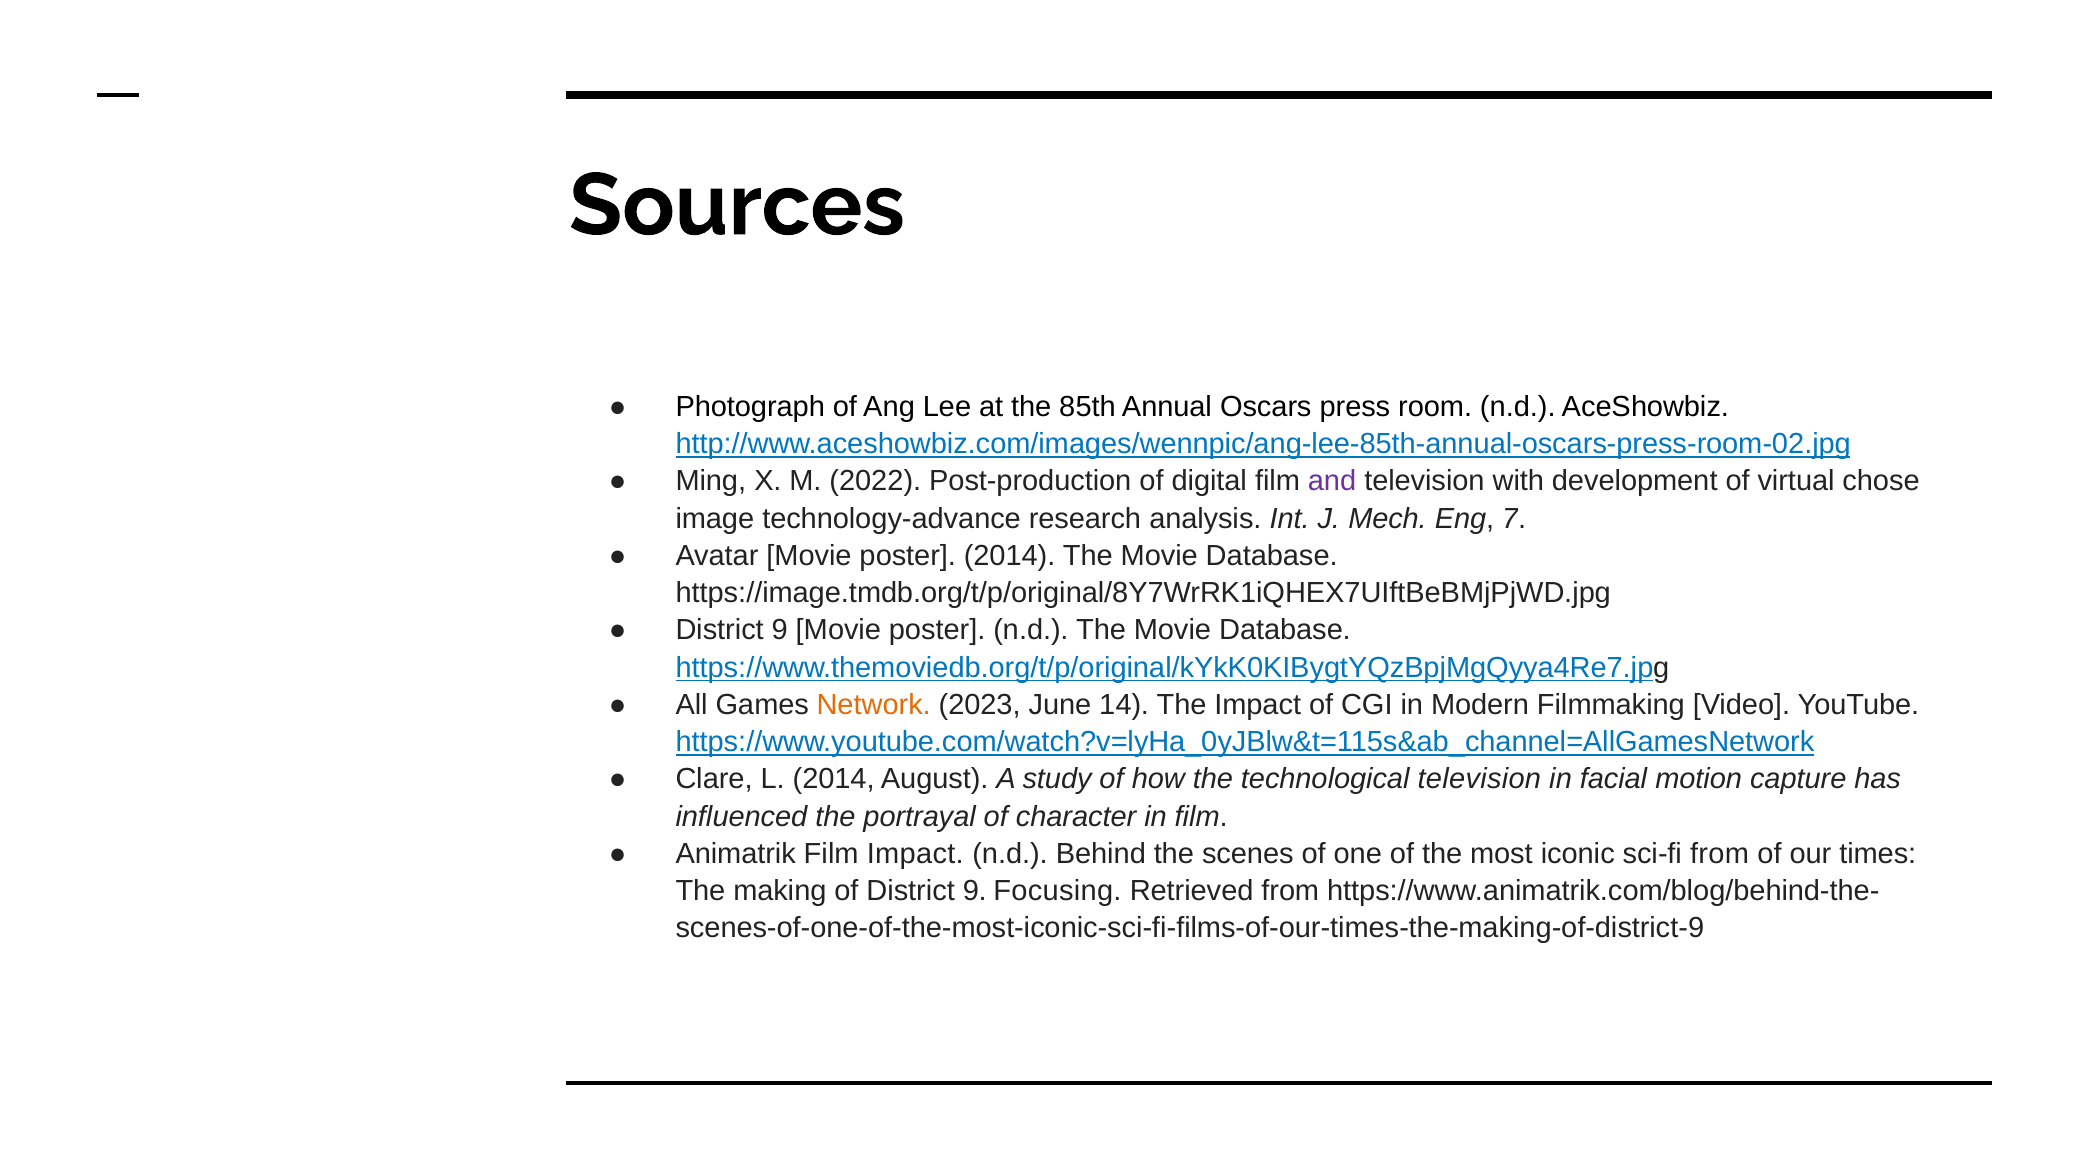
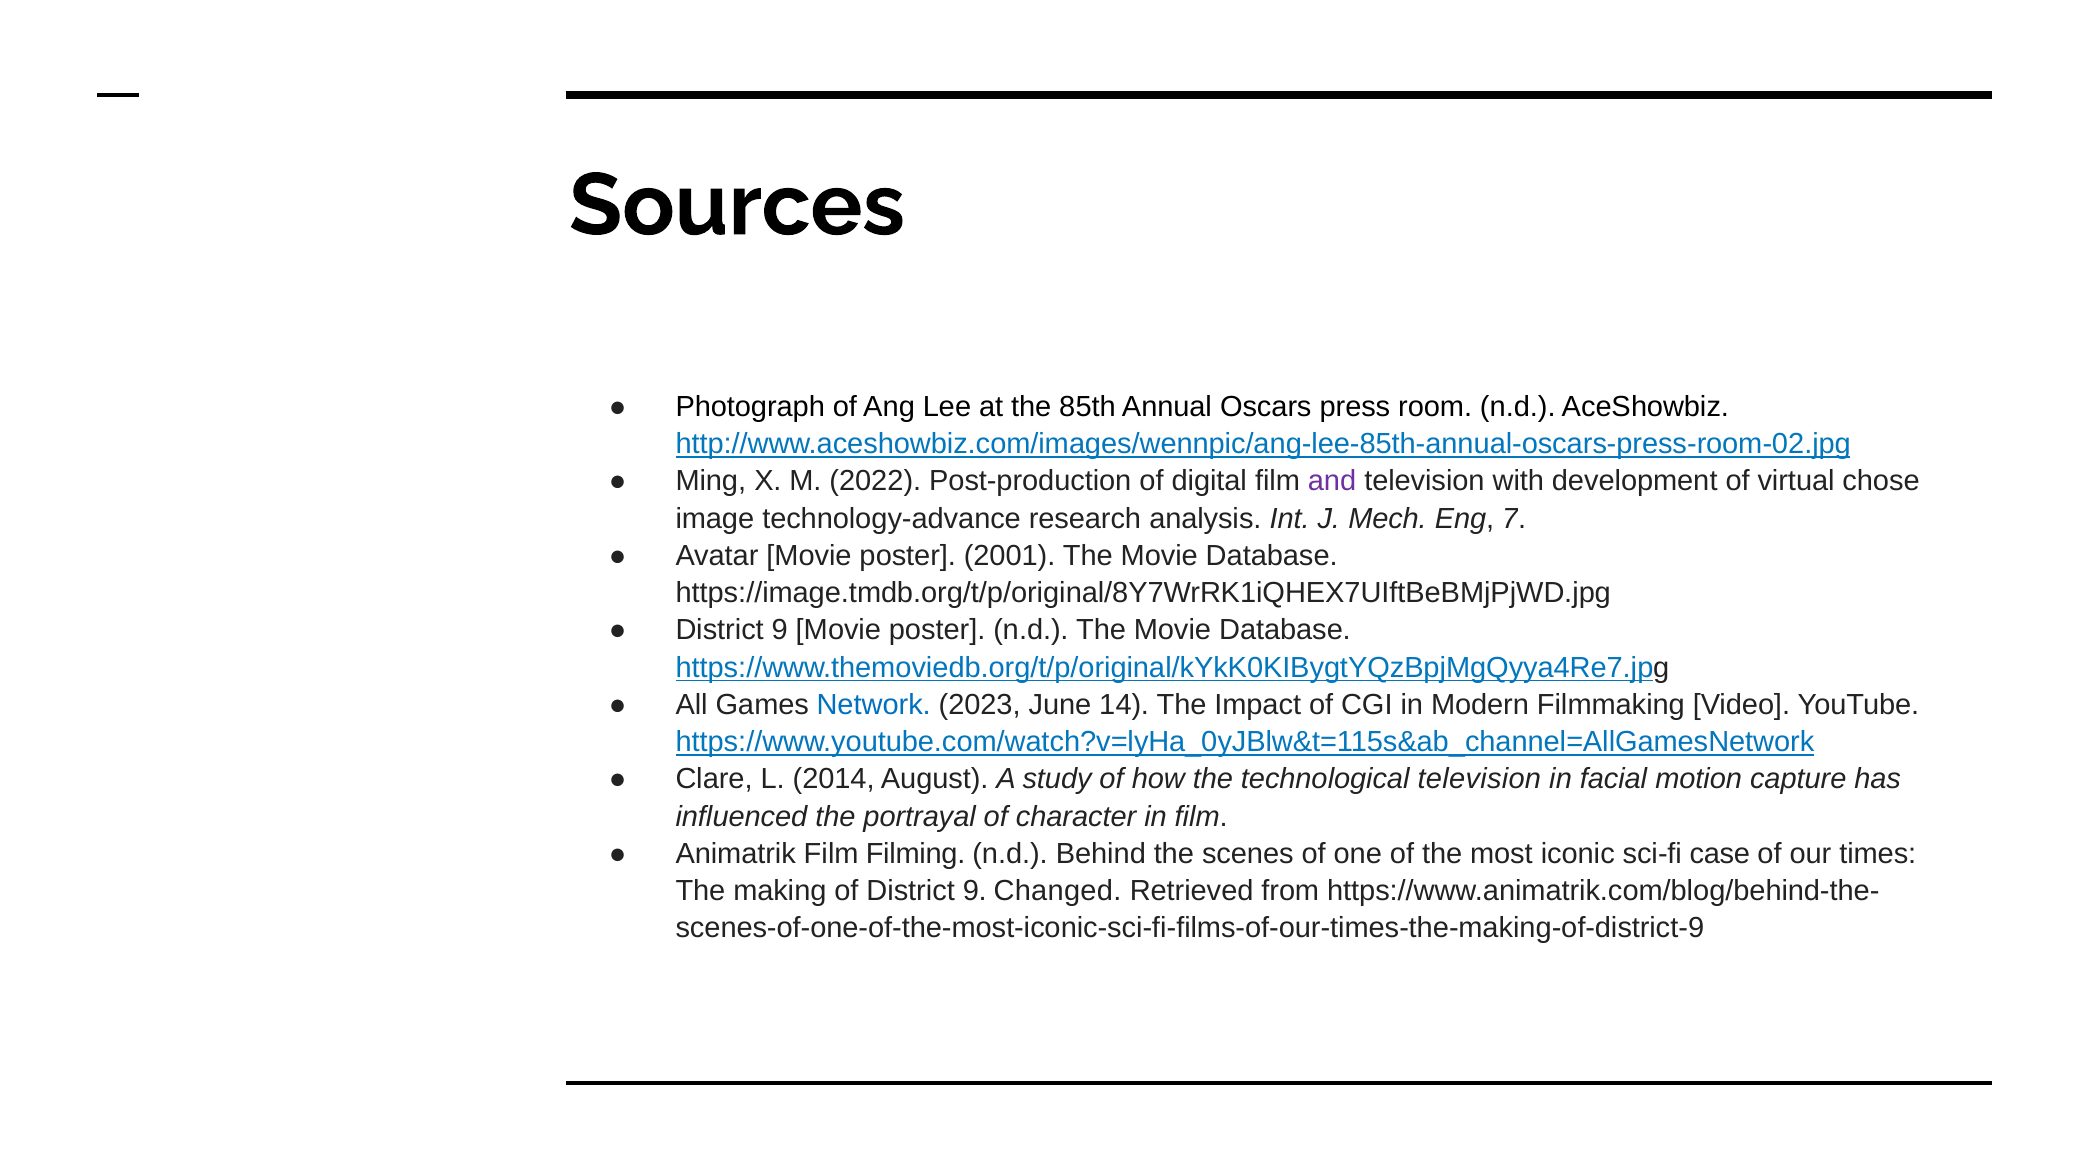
poster 2014: 2014 -> 2001
Network colour: orange -> blue
Film Impact: Impact -> Filming
sci-fi from: from -> case
Focusing: Focusing -> Changed
